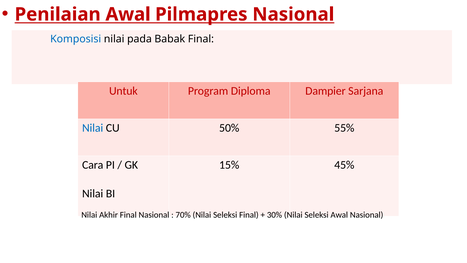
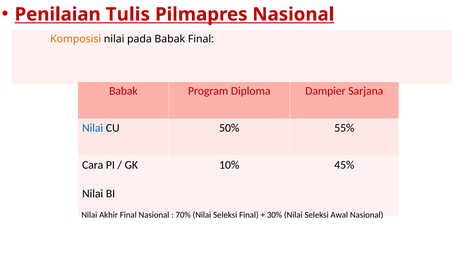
Penilaian Awal: Awal -> Tulis
Komposisi colour: blue -> orange
Untuk at (123, 91): Untuk -> Babak
15%: 15% -> 10%
